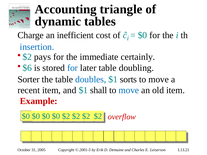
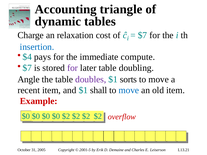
inefficient: inefficient -> relaxation
$0 at (143, 35): $0 -> $7
$2 at (27, 57): $2 -> $4
certainly: certainly -> compute
$6 at (27, 68): $6 -> $7
for at (73, 68) colour: blue -> purple
Sorter: Sorter -> Angle
doubles colour: blue -> purple
